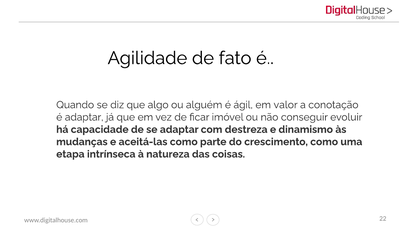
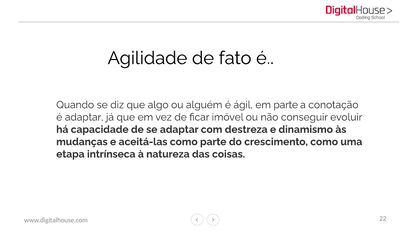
em valor: valor -> parte
